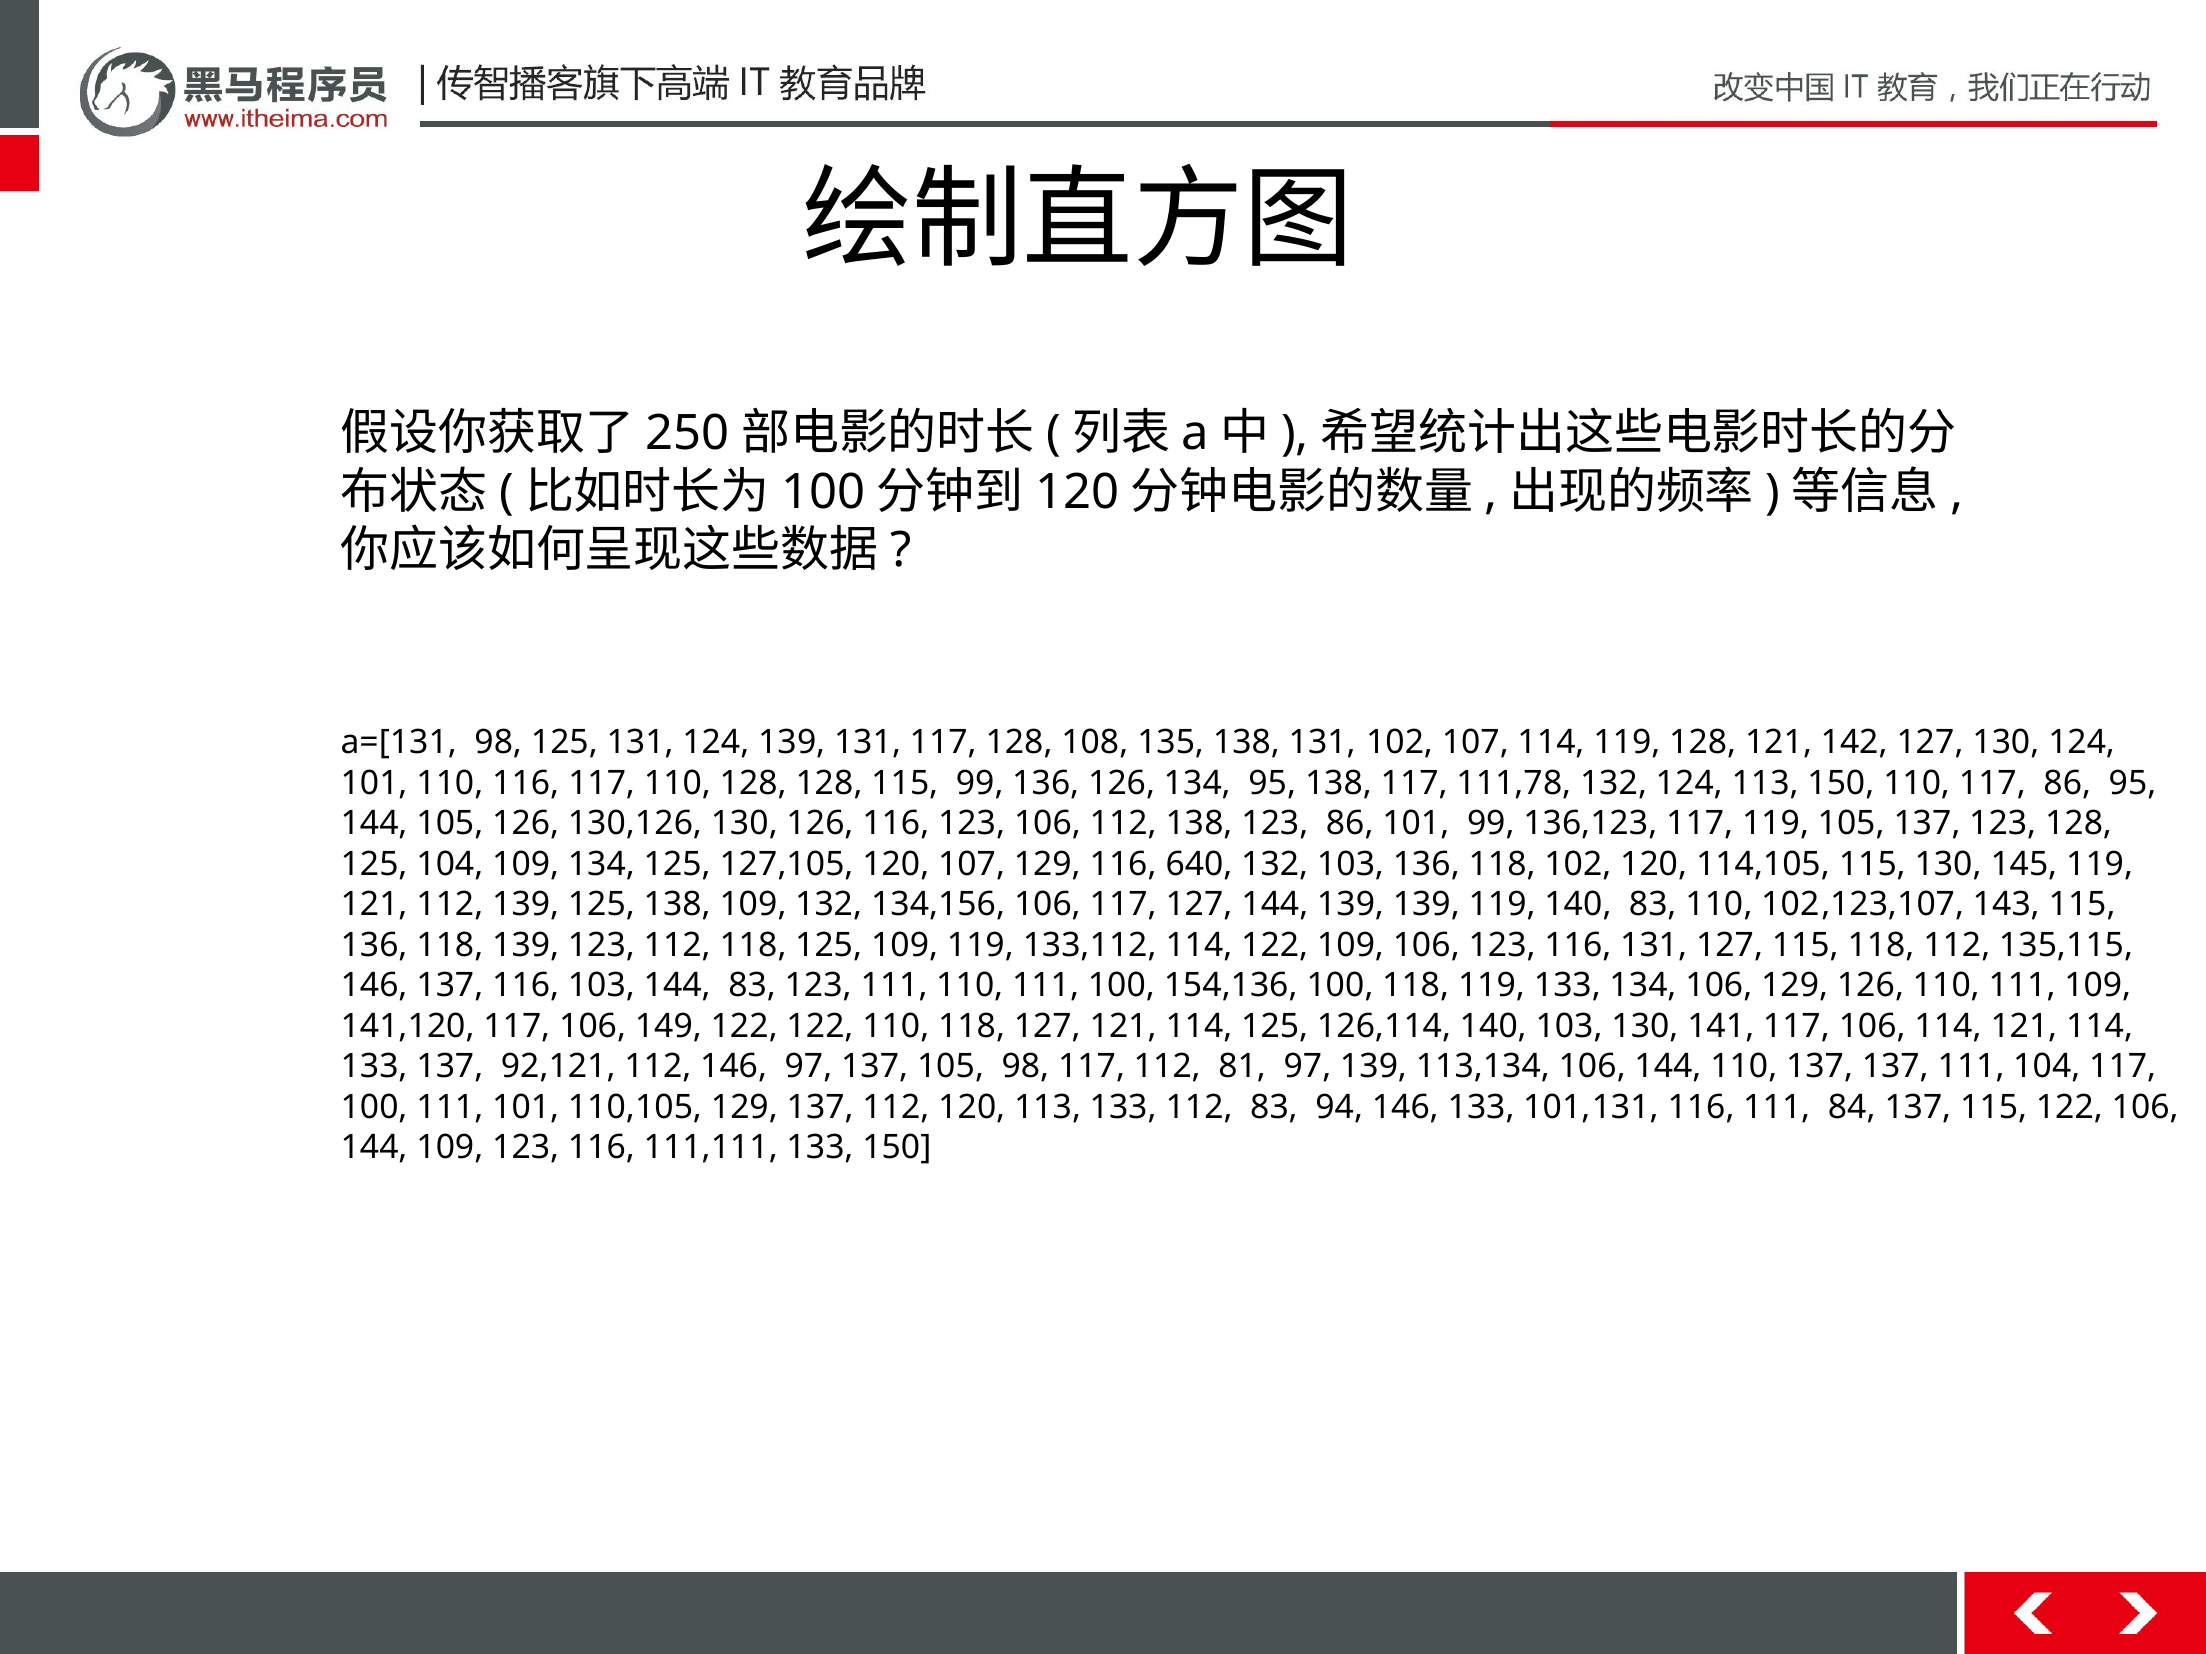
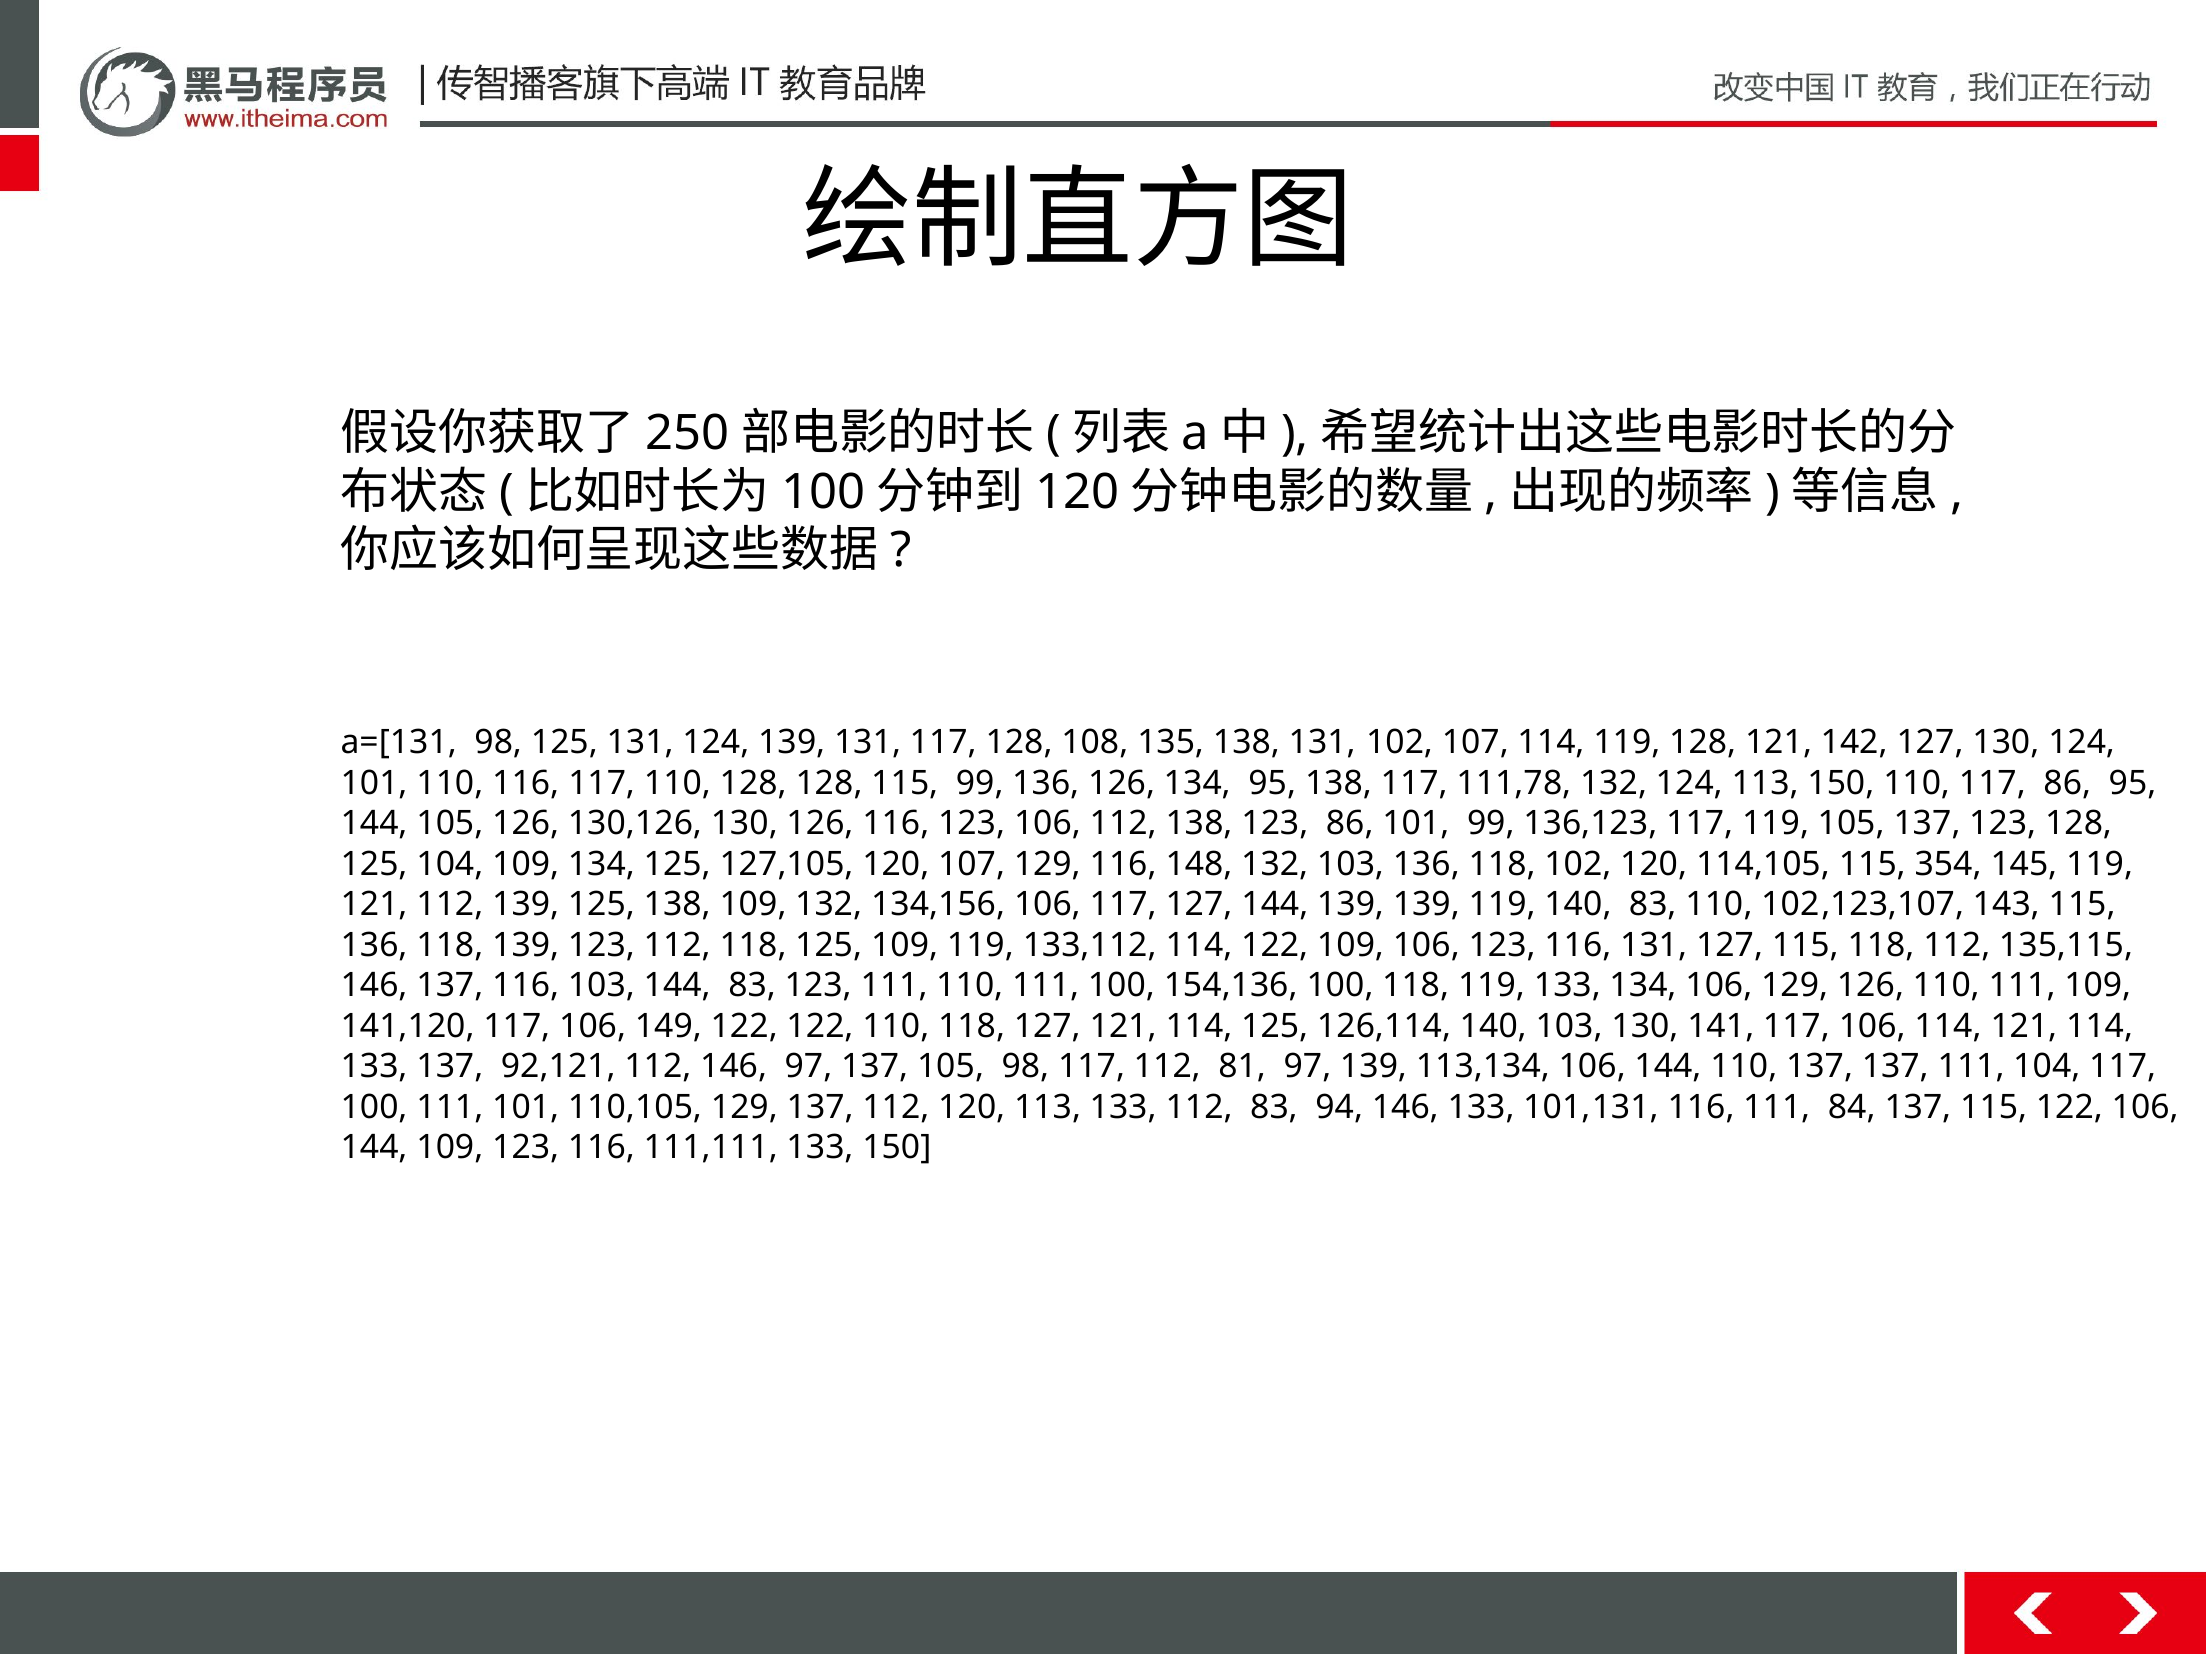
640: 640 -> 148
115 130: 130 -> 354
